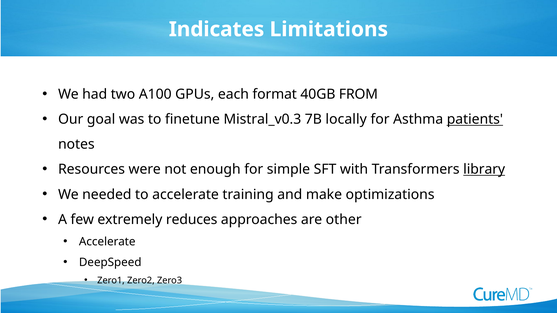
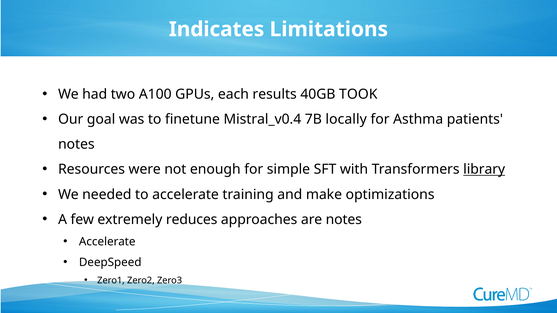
format: format -> results
FROM: FROM -> TOOK
Mistral_v0.3: Mistral_v0.3 -> Mistral_v0.4
patients underline: present -> none
are other: other -> notes
